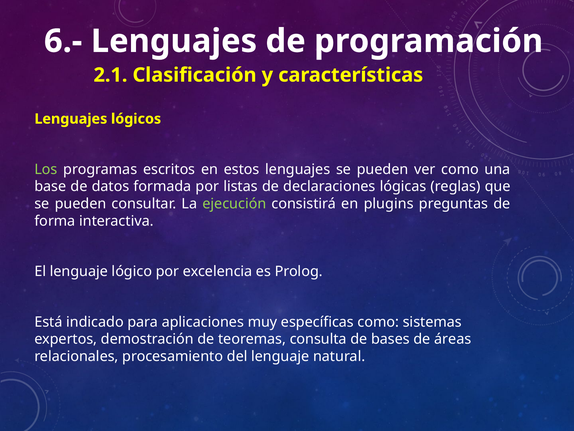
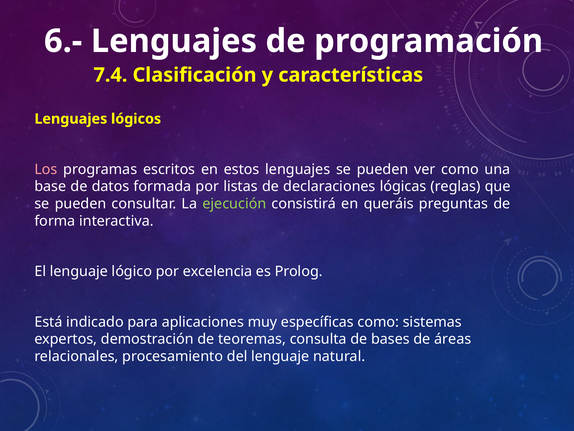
2.1: 2.1 -> 7.4
Los colour: light green -> pink
plugins: plugins -> queráis
